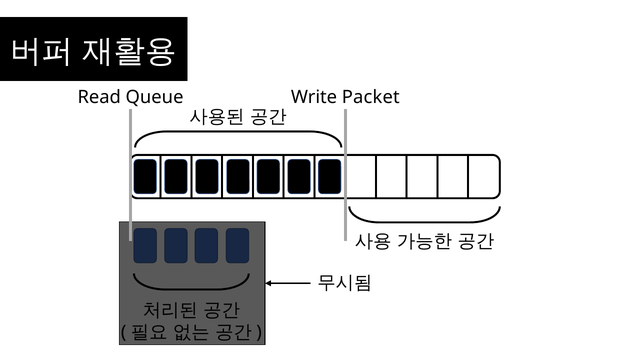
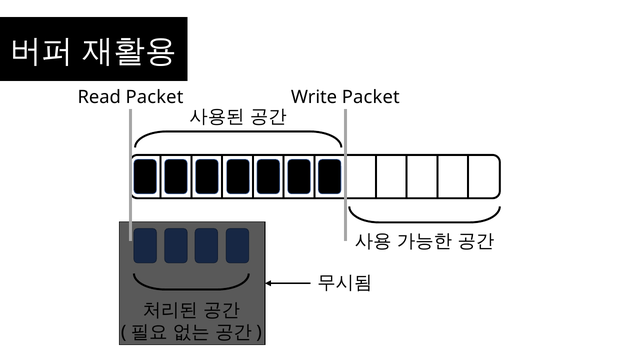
Read Queue: Queue -> Packet
